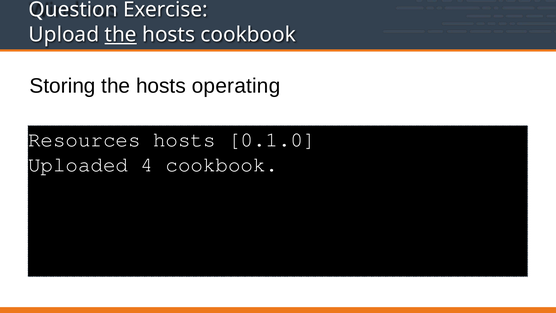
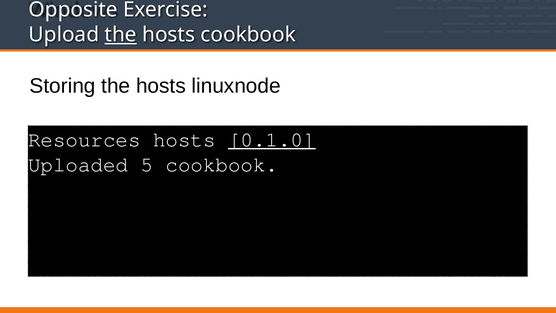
Question: Question -> Opposite
operating: operating -> linuxnode
0.1.0 underline: none -> present
4: 4 -> 5
